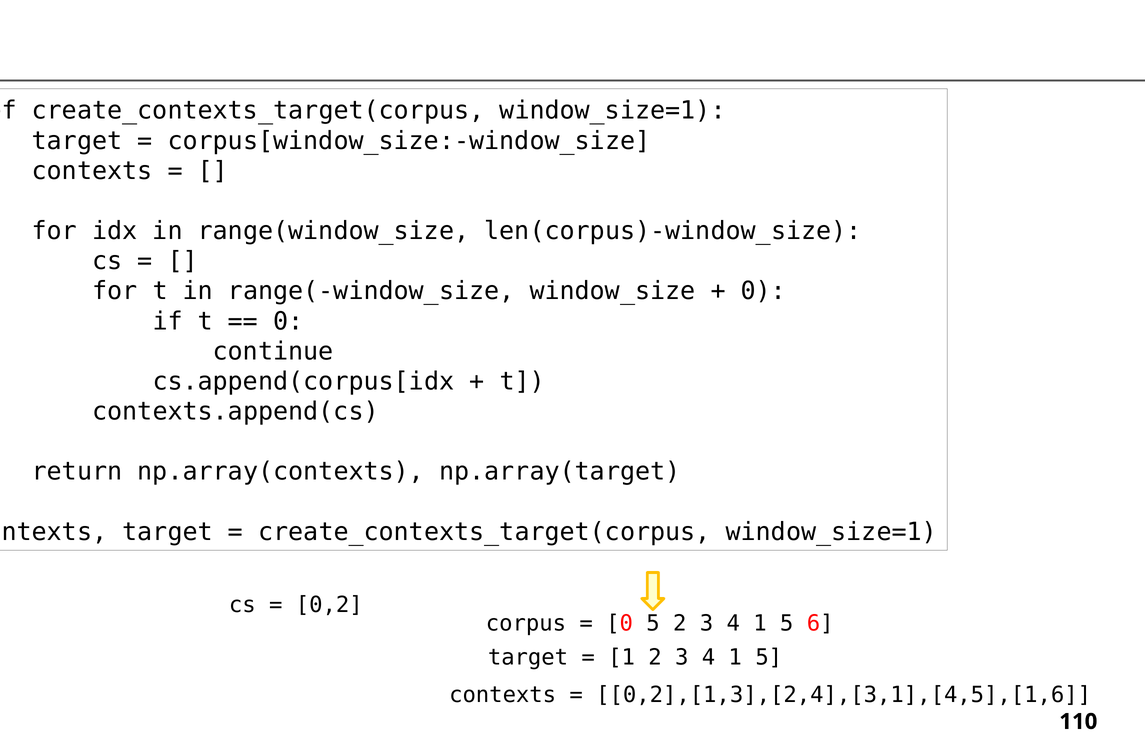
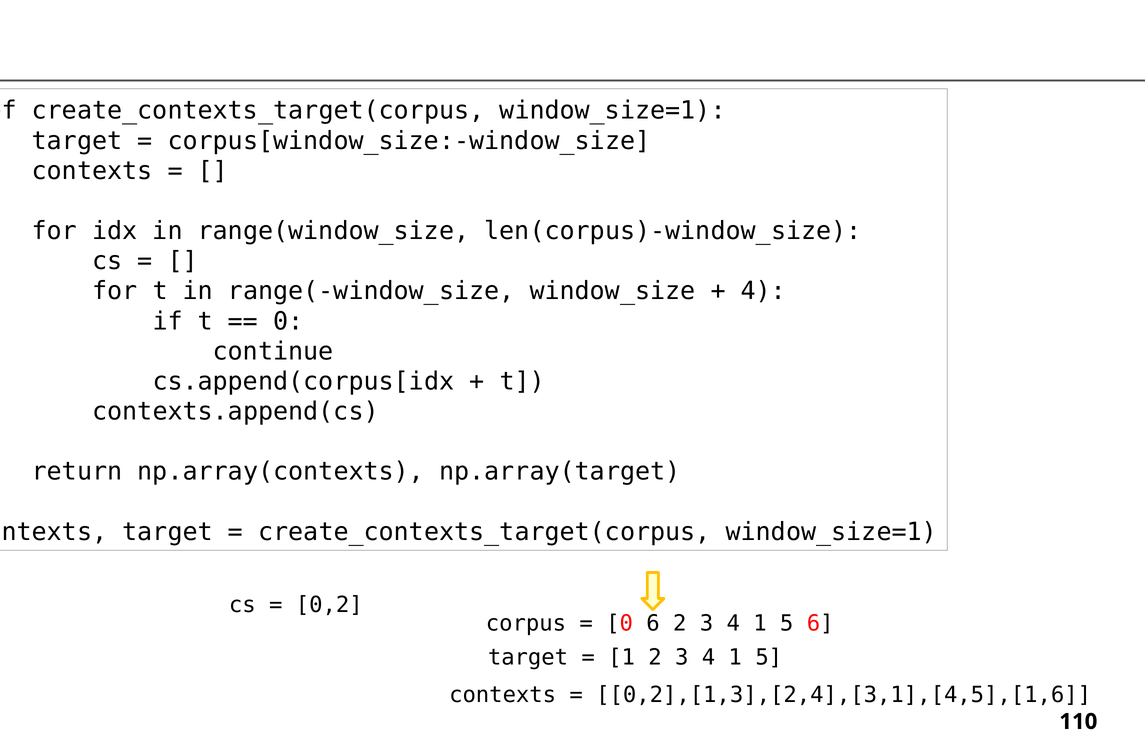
0 at (763, 291): 0 -> 4
0 5: 5 -> 6
